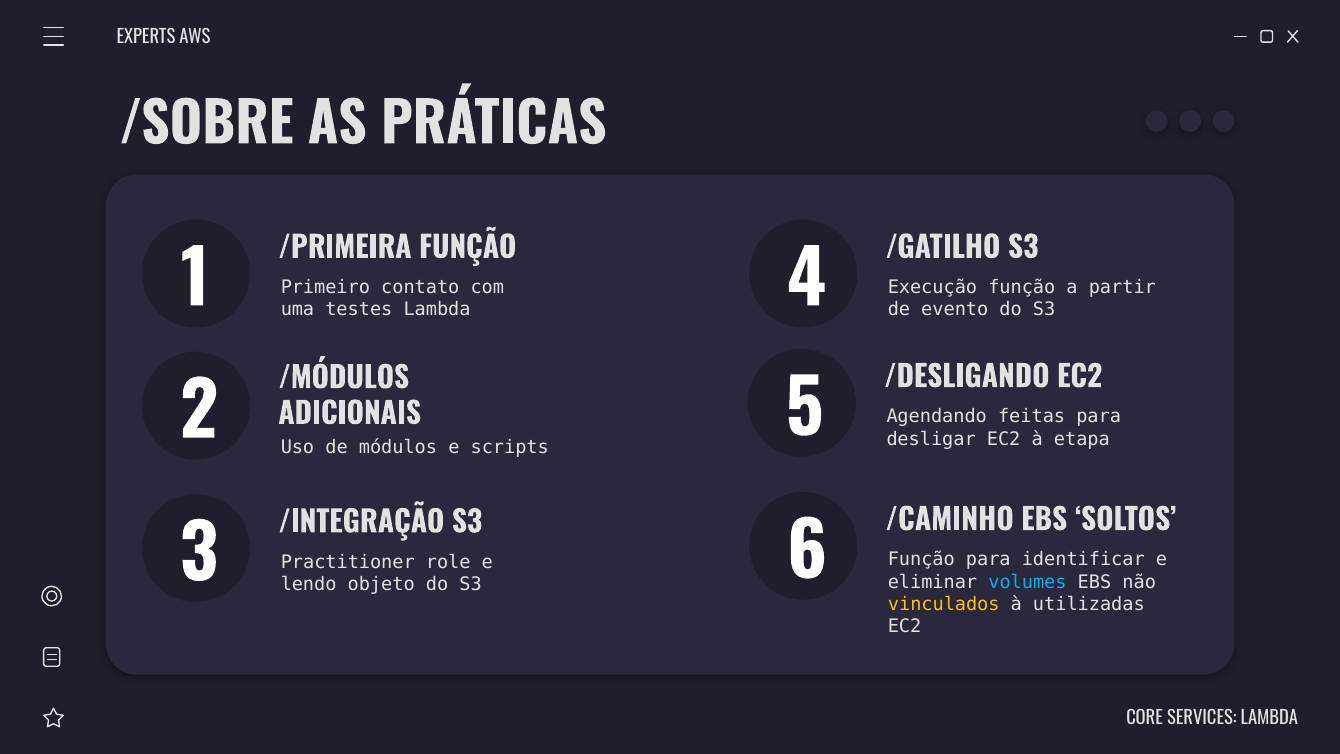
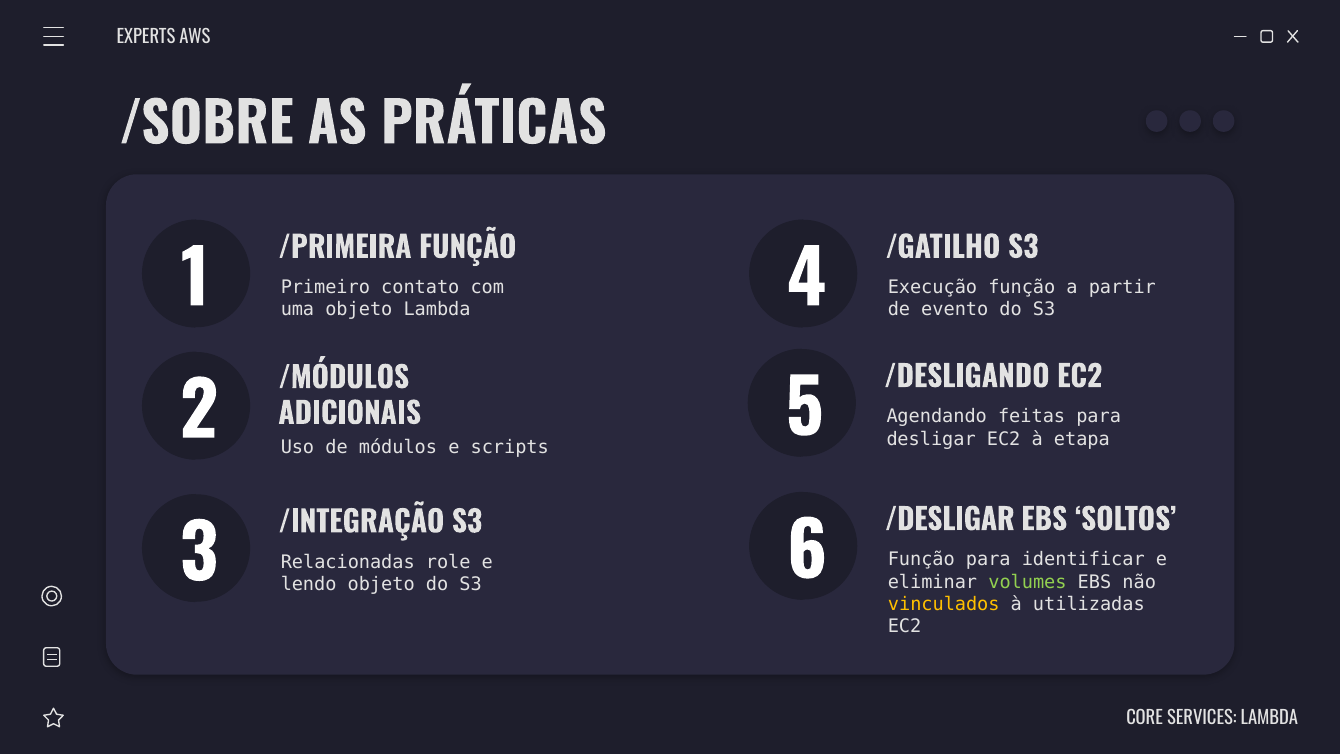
uma testes: testes -> objeto
/CAMINHO: /CAMINHO -> /DESLIGAR
Practitioner: Practitioner -> Relacionadas
volumes colour: light blue -> light green
